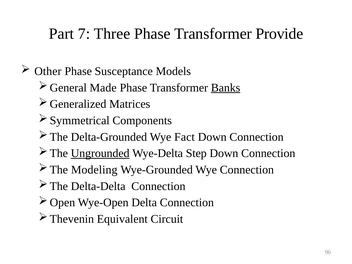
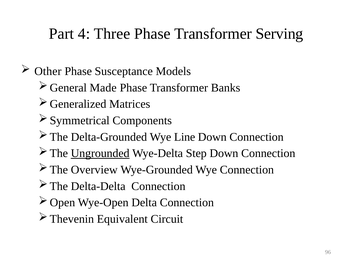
7: 7 -> 4
Provide: Provide -> Serving
Banks underline: present -> none
Fact: Fact -> Line
Modeling: Modeling -> Overview
